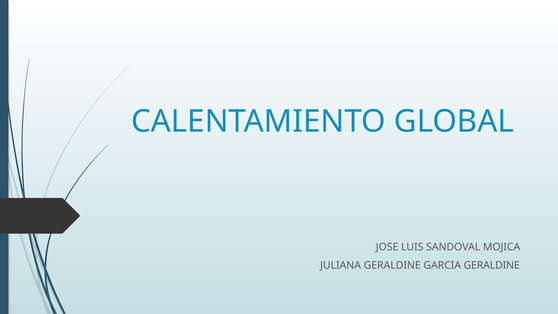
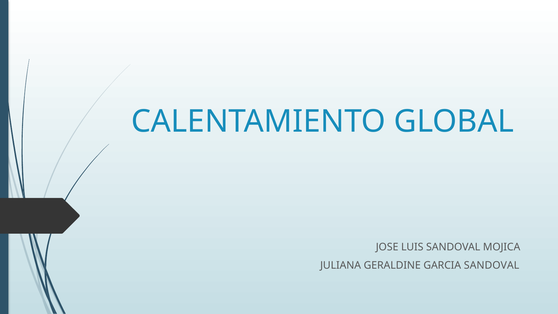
GARCIA GERALDINE: GERALDINE -> SANDOVAL
